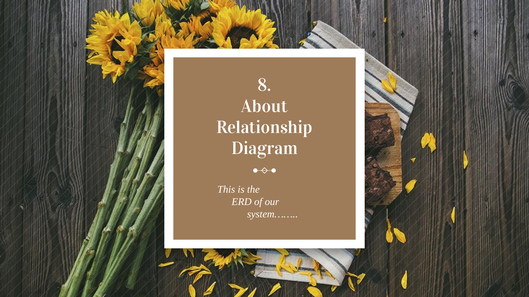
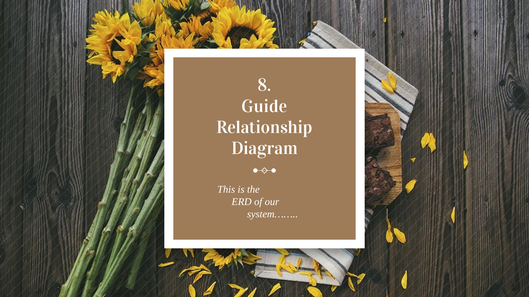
About: About -> Guide
